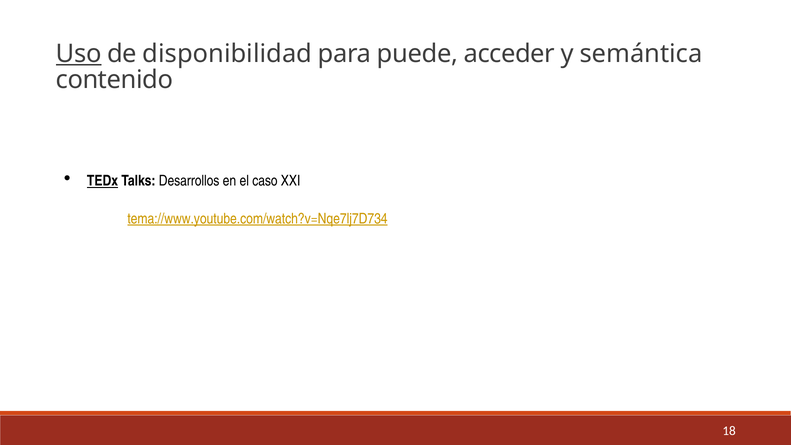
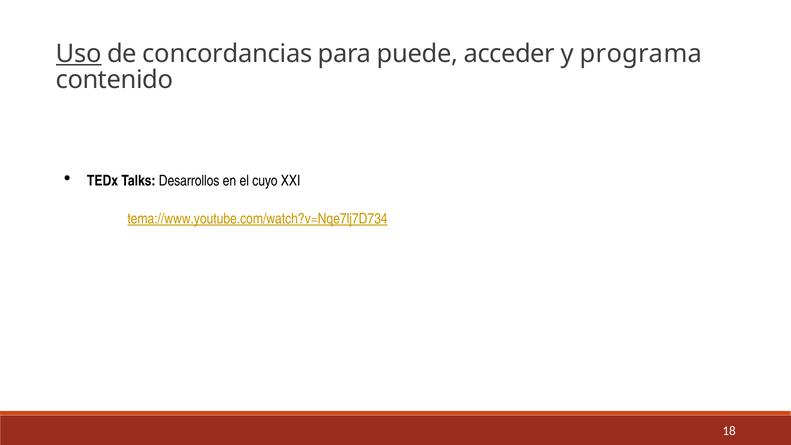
disponibilidad: disponibilidad -> concordancias
semántica: semántica -> programa
TEDx underline: present -> none
caso: caso -> cuyo
